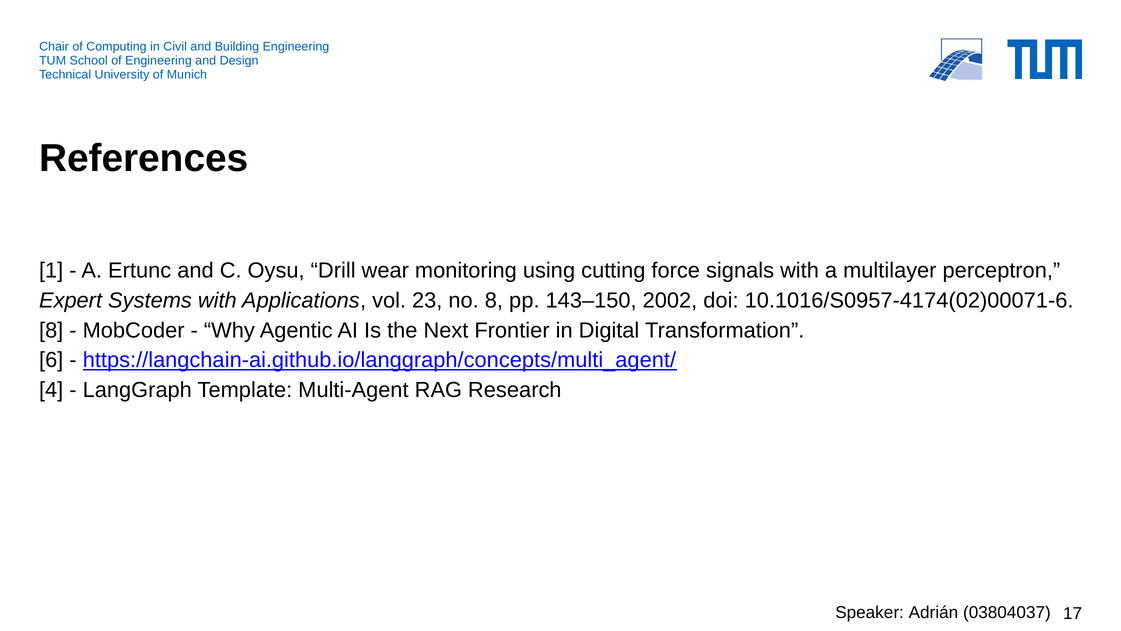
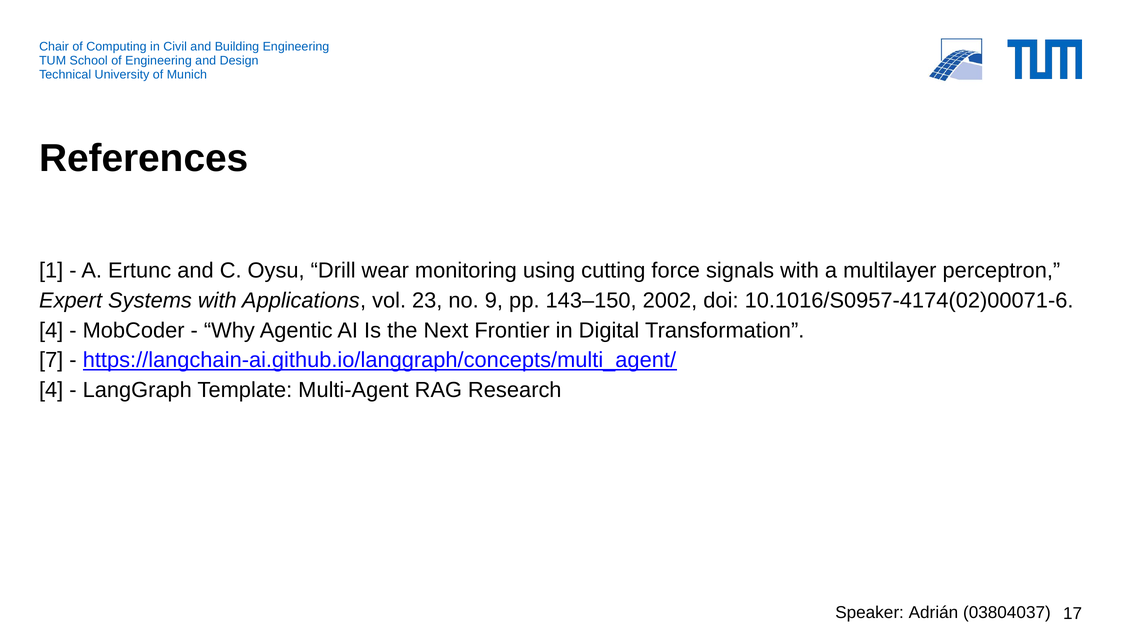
no 8: 8 -> 9
8 at (51, 330): 8 -> 4
6: 6 -> 7
